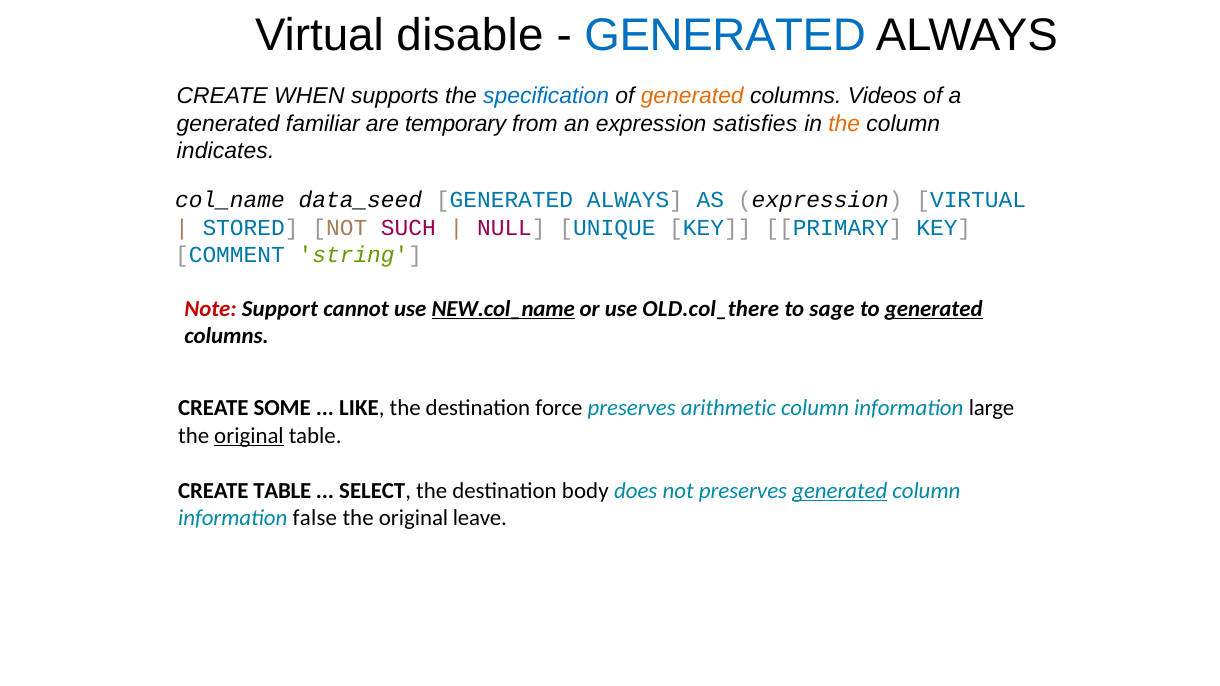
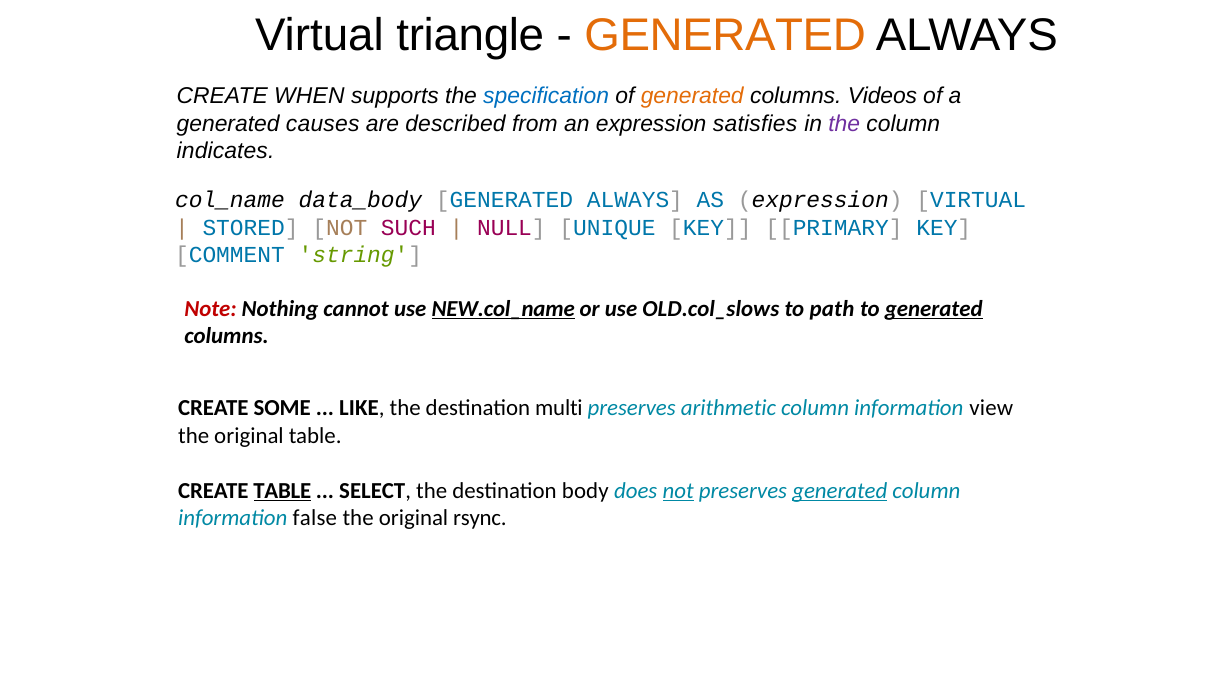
disable: disable -> triangle
GENERATED at (725, 35) colour: blue -> orange
familiar: familiar -> causes
temporary: temporary -> described
the at (844, 124) colour: orange -> purple
data_seed: data_seed -> data_body
Support: Support -> Nothing
OLD.col_there: OLD.col_there -> OLD.col_slows
sage: sage -> path
force: force -> multi
large: large -> view
original at (249, 436) underline: present -> none
TABLE at (282, 491) underline: none -> present
not at (678, 491) underline: none -> present
leave: leave -> rsync
